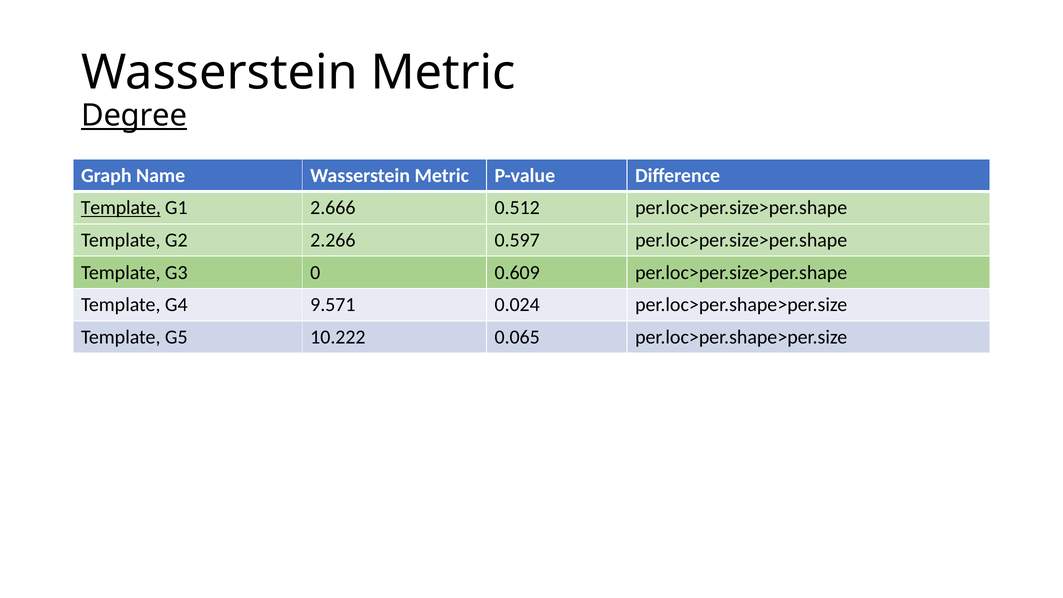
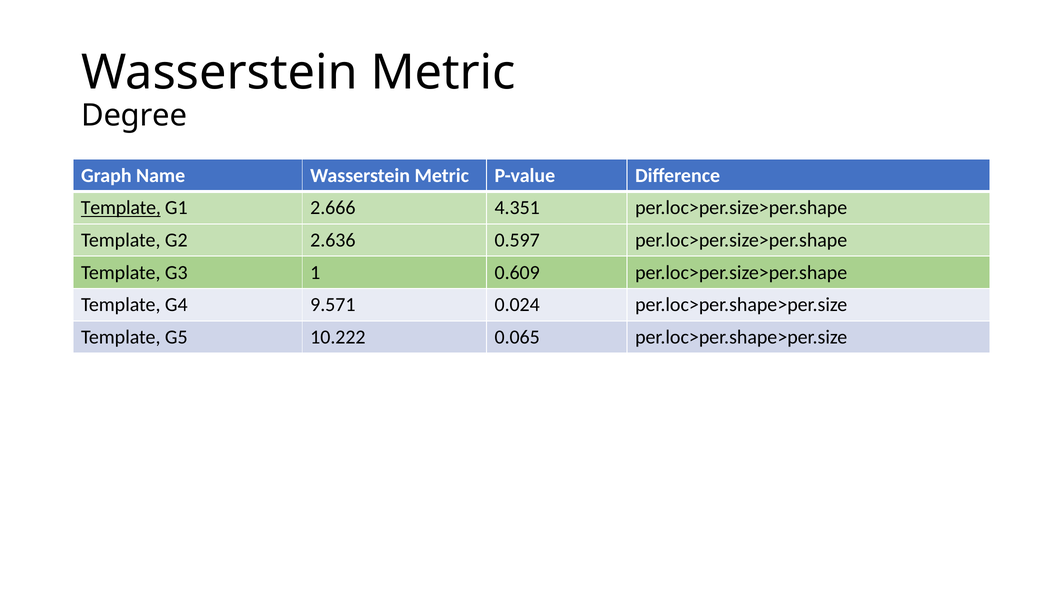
Degree underline: present -> none
0.512: 0.512 -> 4.351
2.266: 2.266 -> 2.636
0: 0 -> 1
